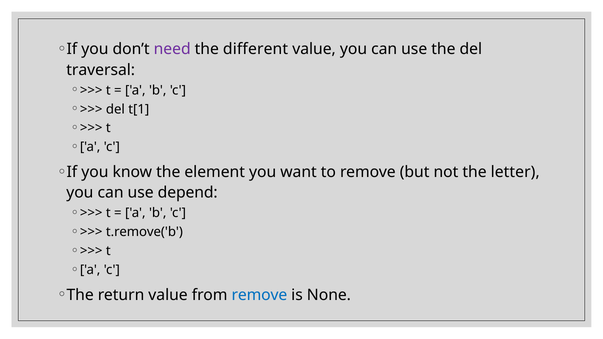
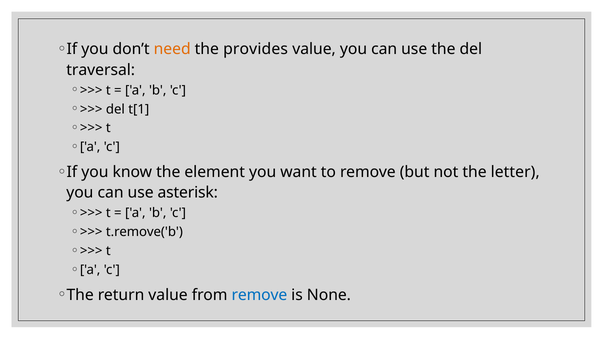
need colour: purple -> orange
different: different -> provides
depend: depend -> asterisk
